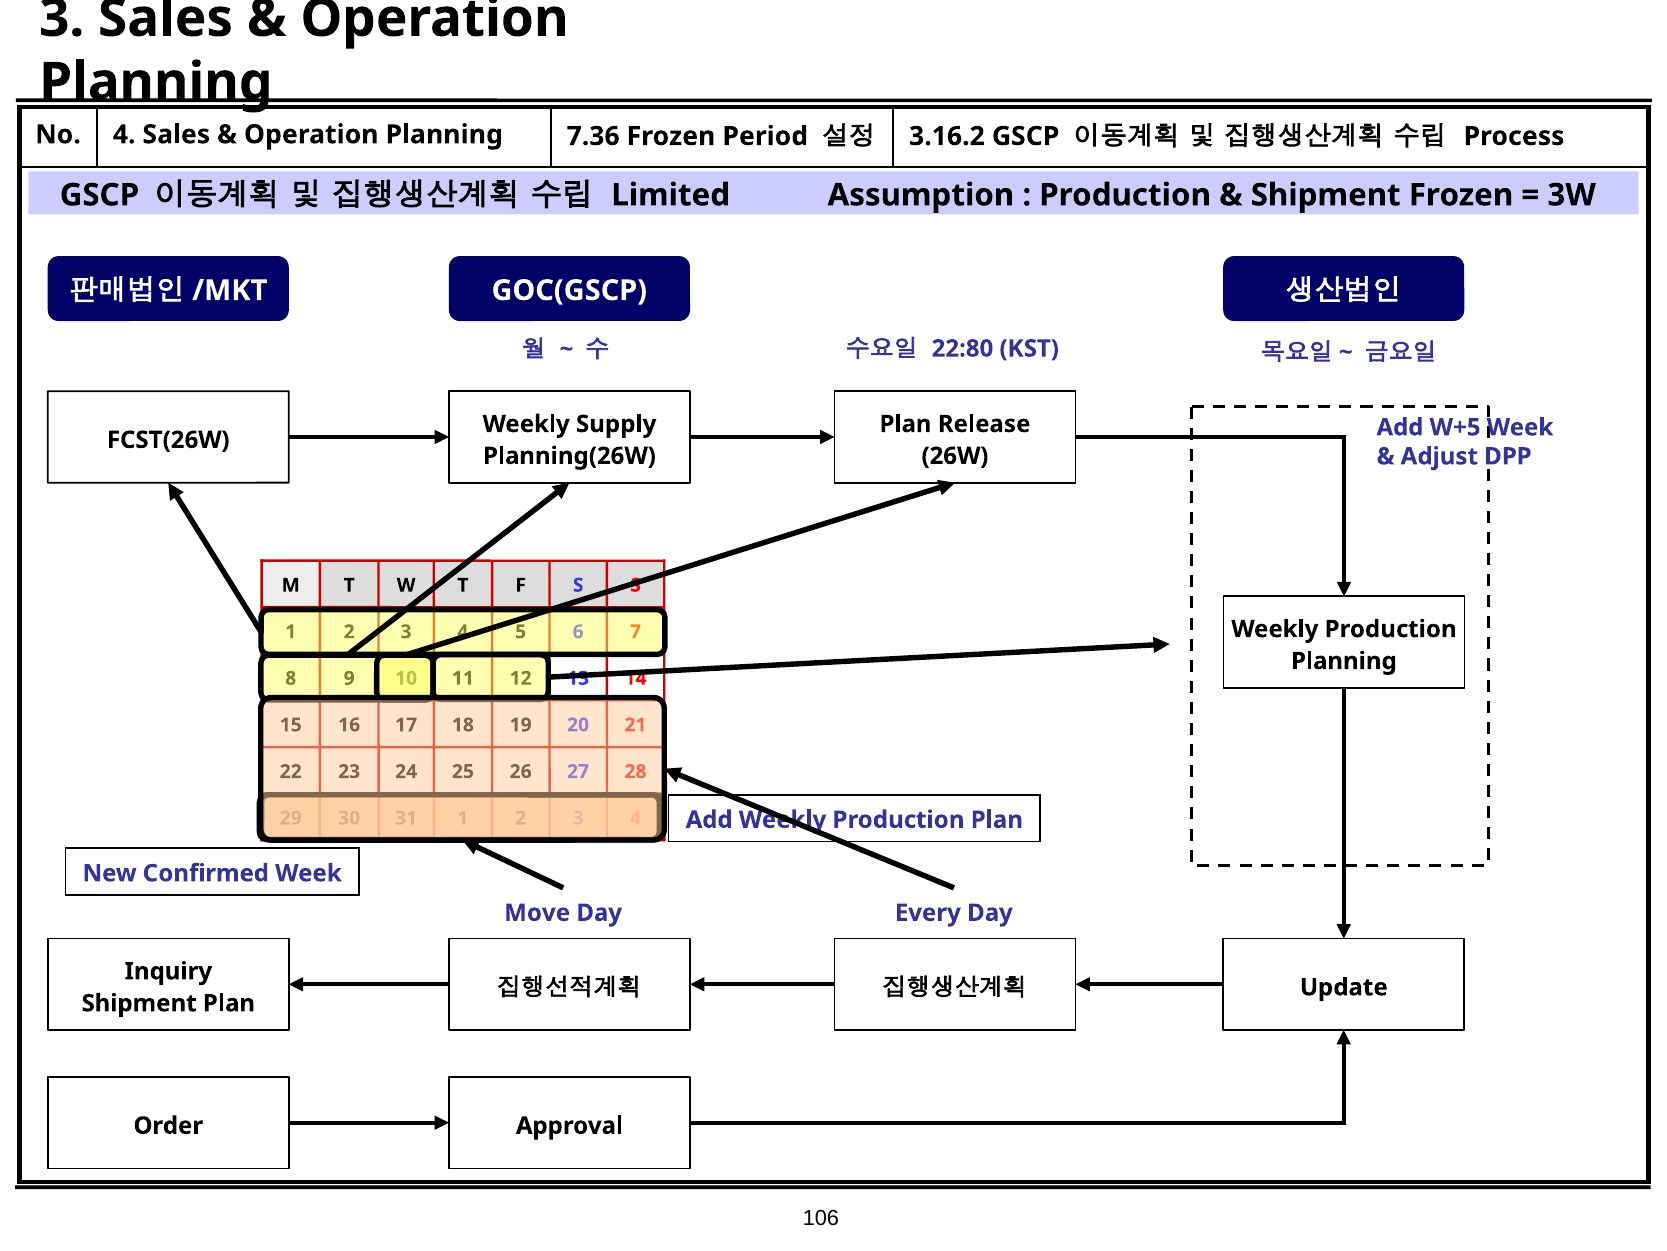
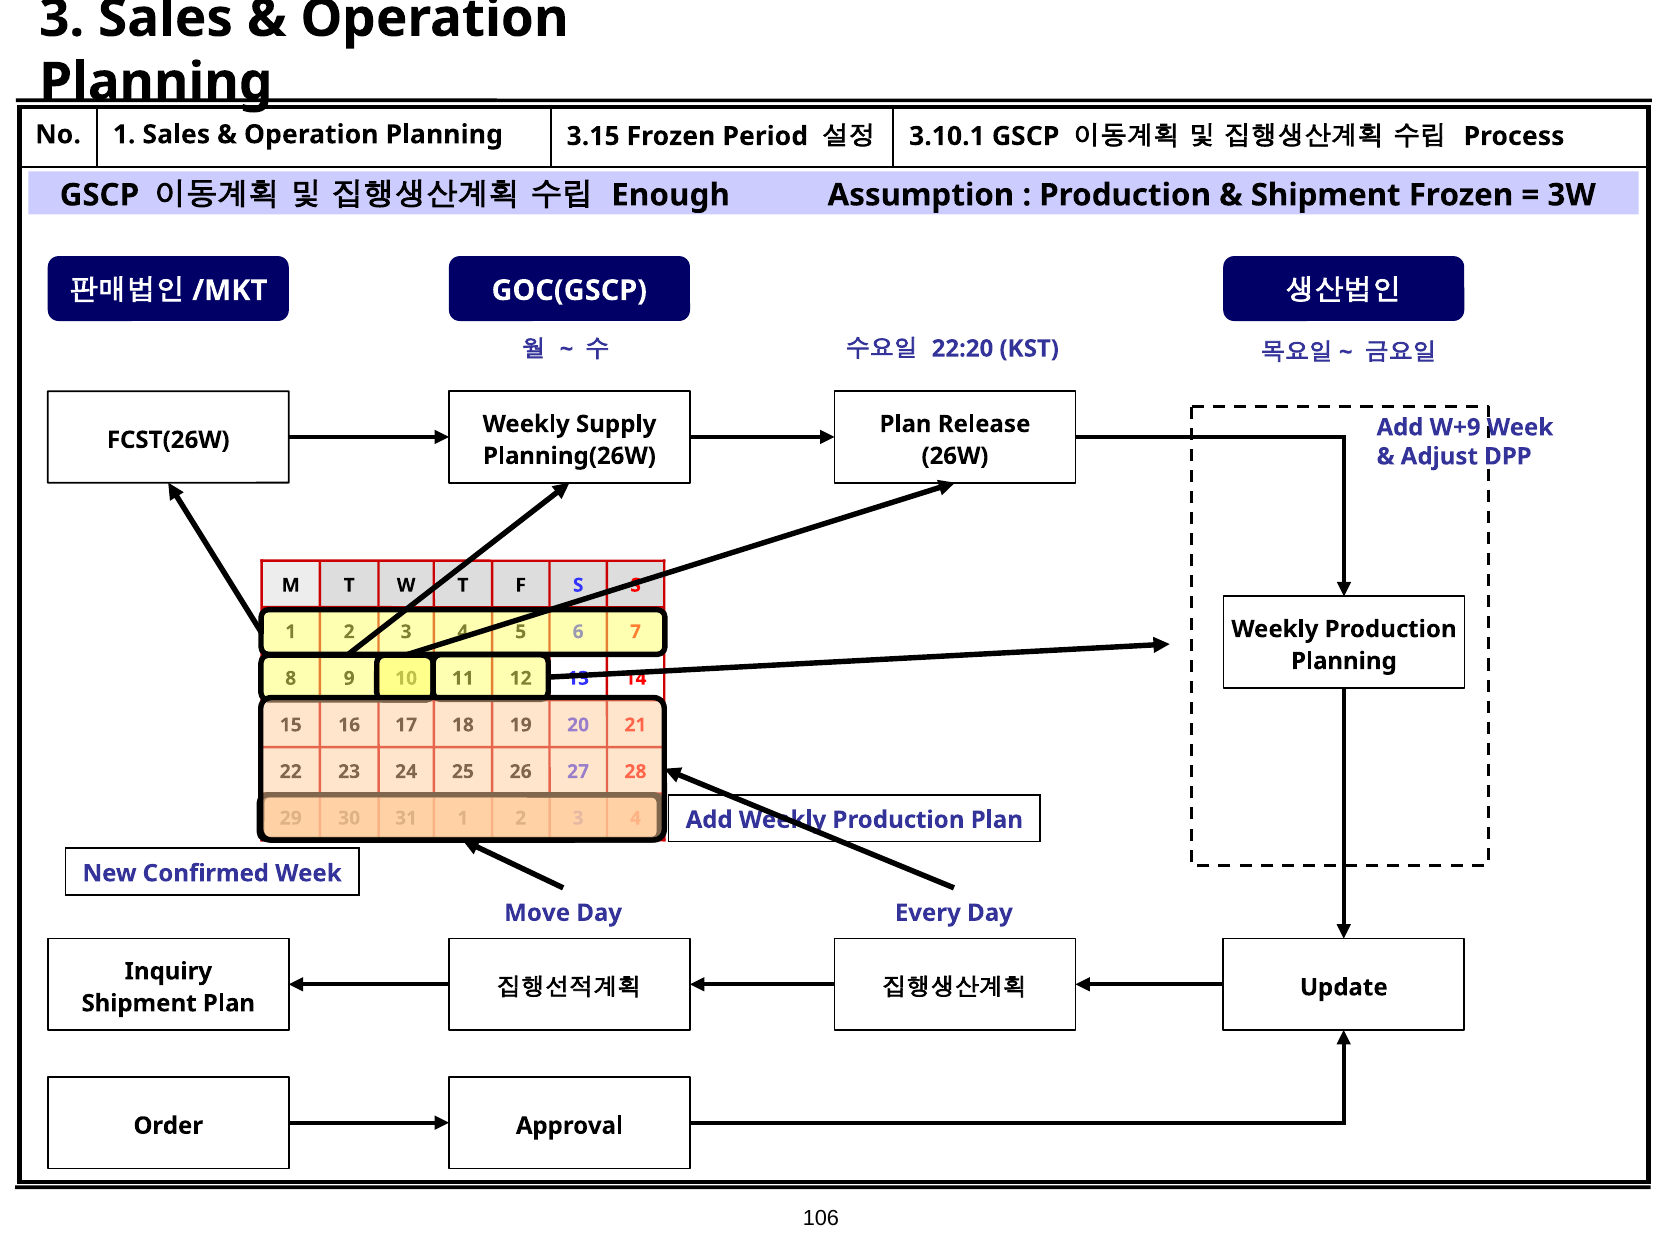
No 4: 4 -> 1
7.36: 7.36 -> 3.15
3.16.2: 3.16.2 -> 3.10.1
Limited: Limited -> Enough
22:80: 22:80 -> 22:20
W+5: W+5 -> W+9
